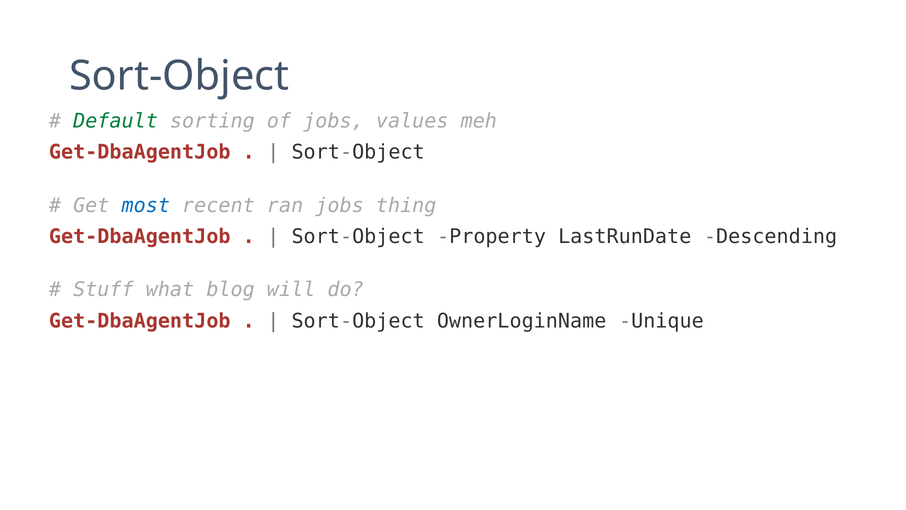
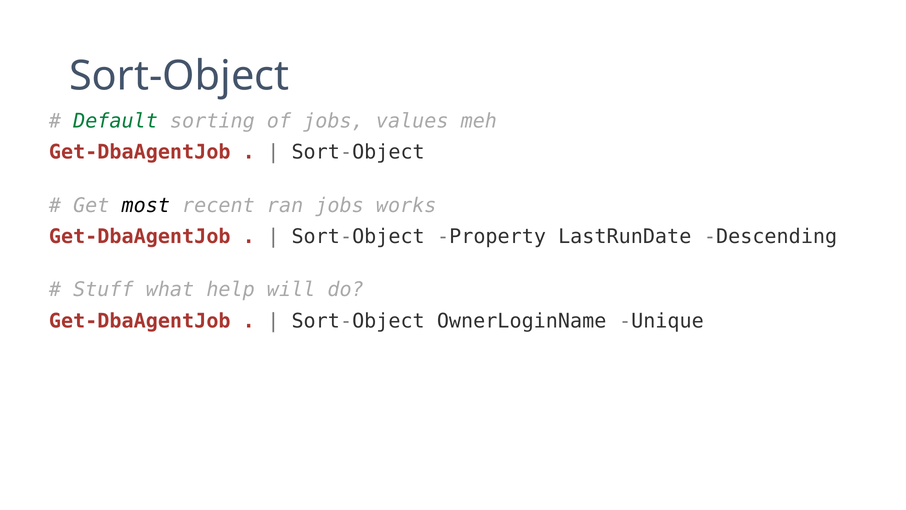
most colour: blue -> black
thing: thing -> works
blog: blog -> help
